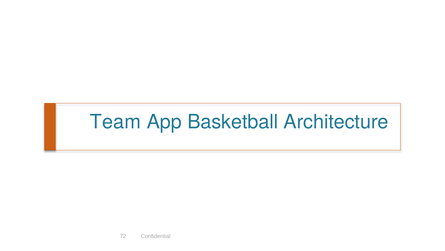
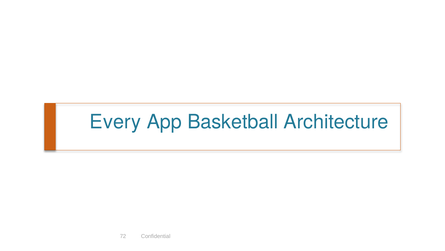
Team: Team -> Every
